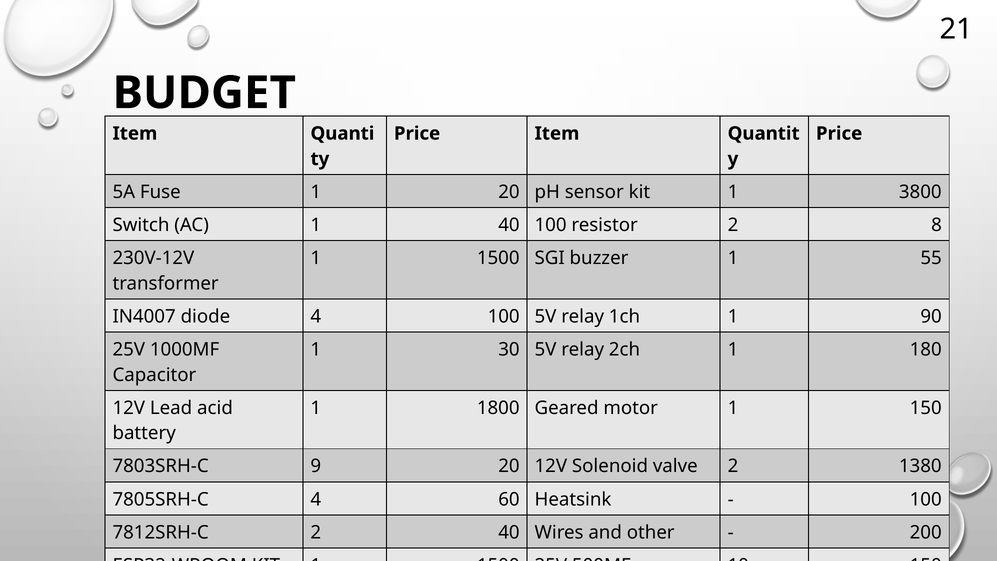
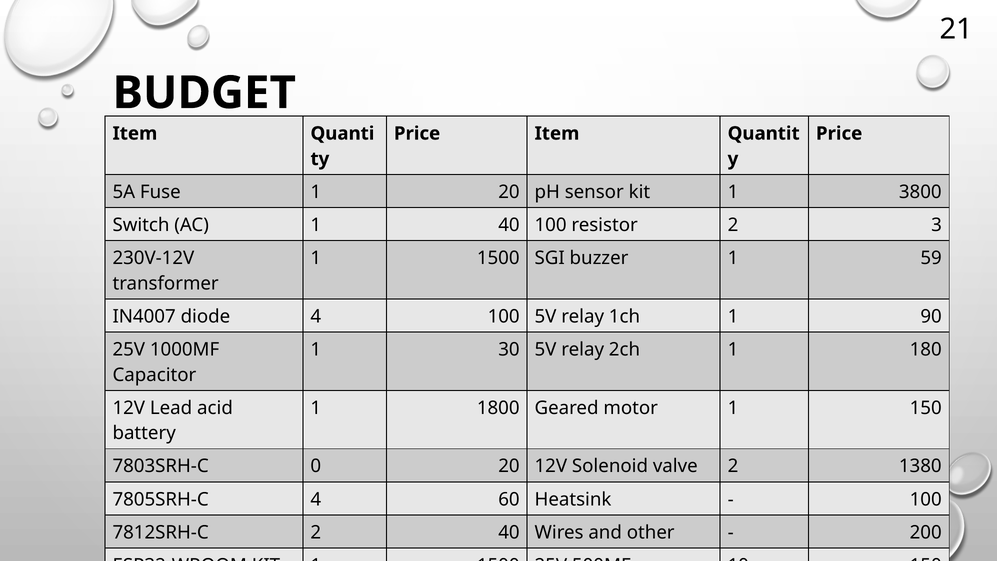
8: 8 -> 3
55: 55 -> 59
9: 9 -> 0
